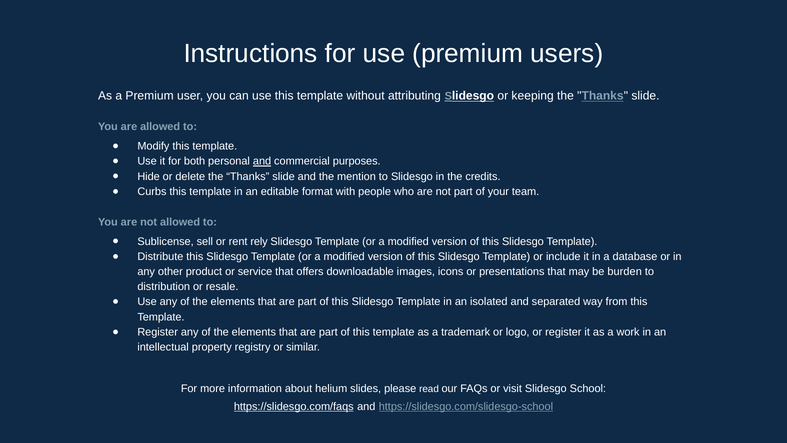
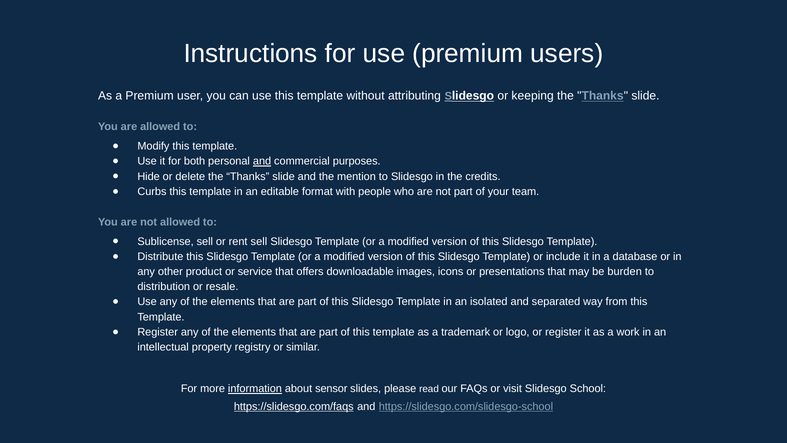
rent rely: rely -> sell
information underline: none -> present
helium: helium -> sensor
